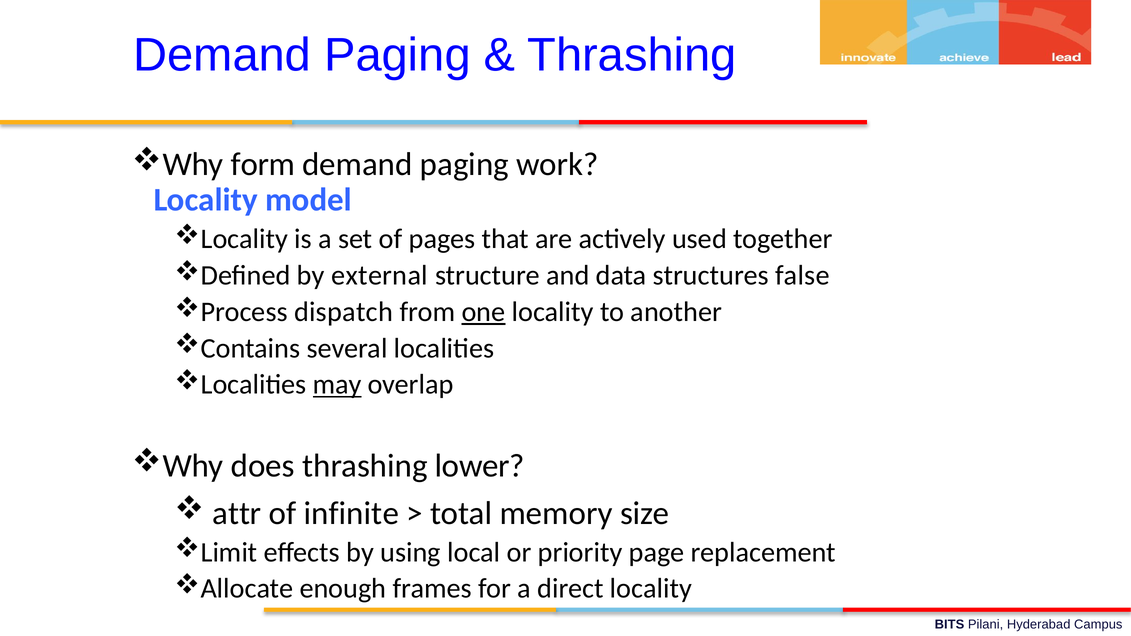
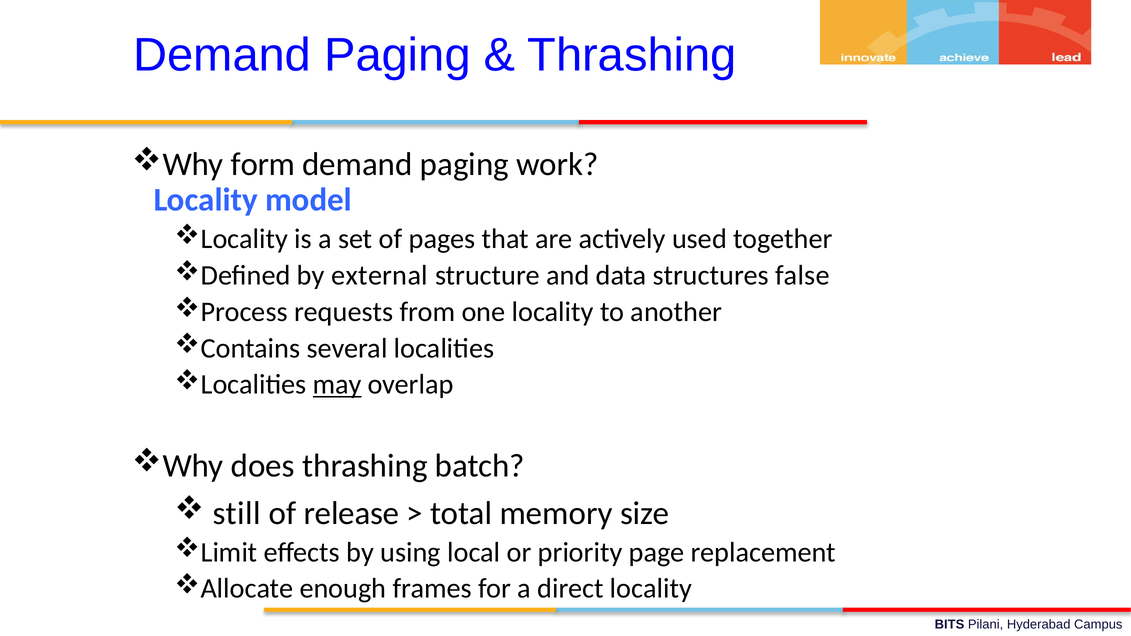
dispatch: dispatch -> requests
one underline: present -> none
lower: lower -> batch
attr: attr -> still
infinite: infinite -> release
